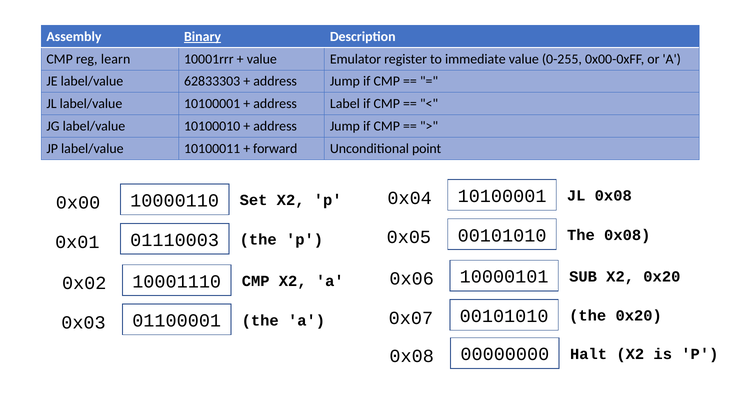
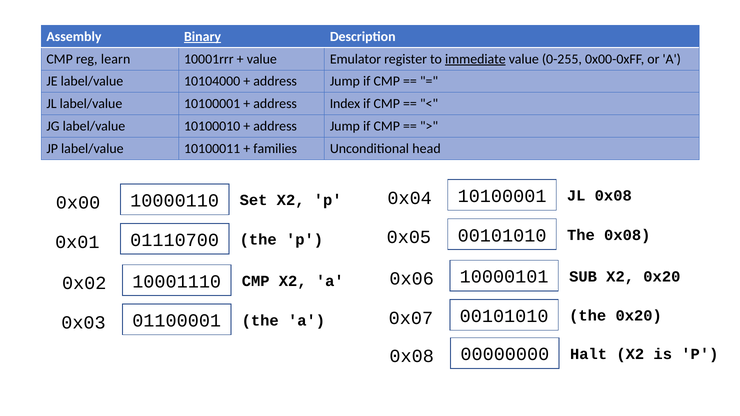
immediate underline: none -> present
62833303: 62833303 -> 10104000
Label: Label -> Index
forward: forward -> families
point: point -> head
01110003: 01110003 -> 01110700
